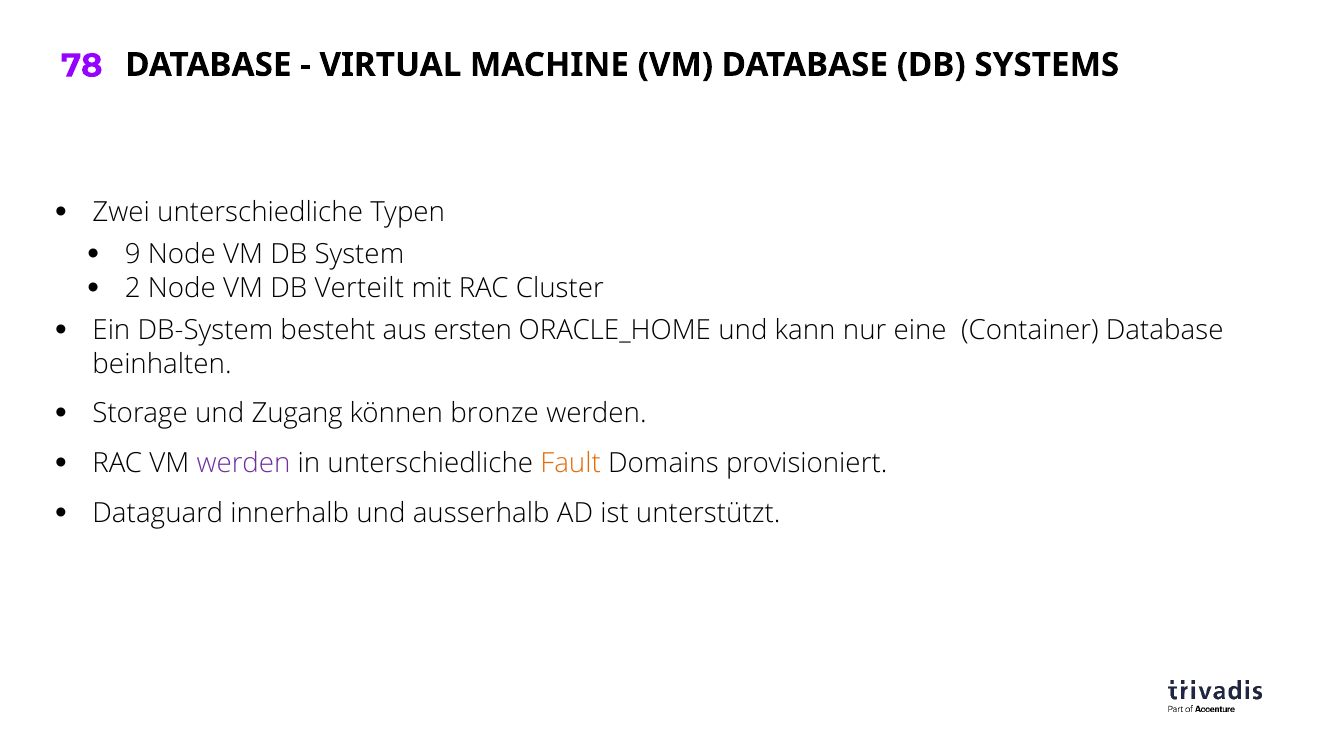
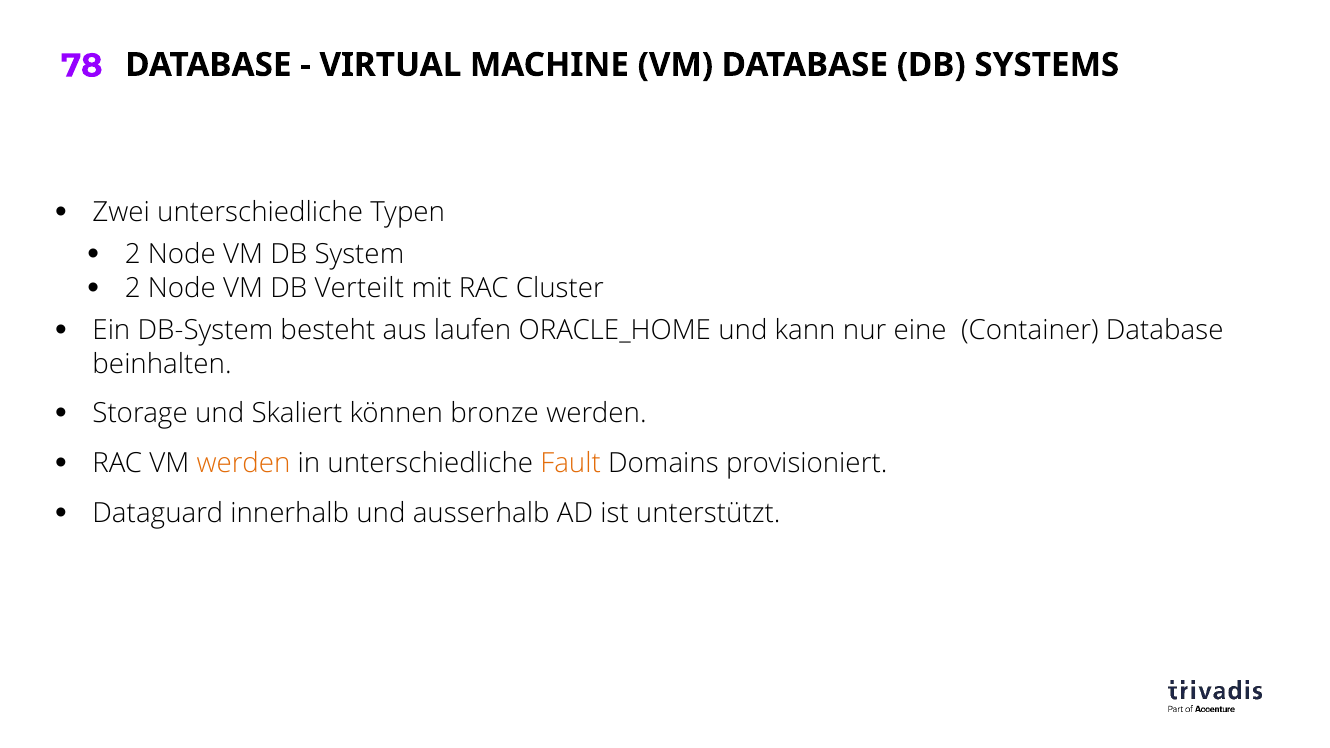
9 at (133, 255): 9 -> 2
ersten: ersten -> laufen
Zugang: Zugang -> Skaliert
werden at (244, 464) colour: purple -> orange
